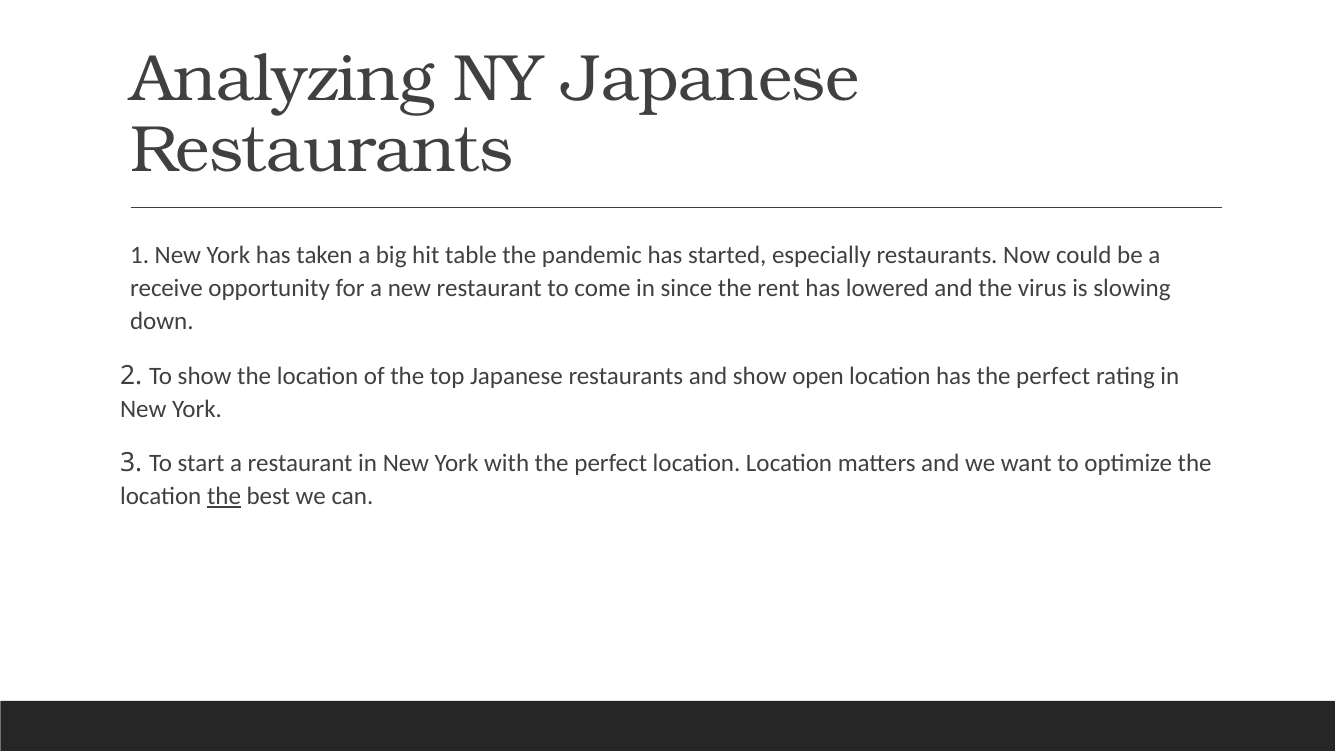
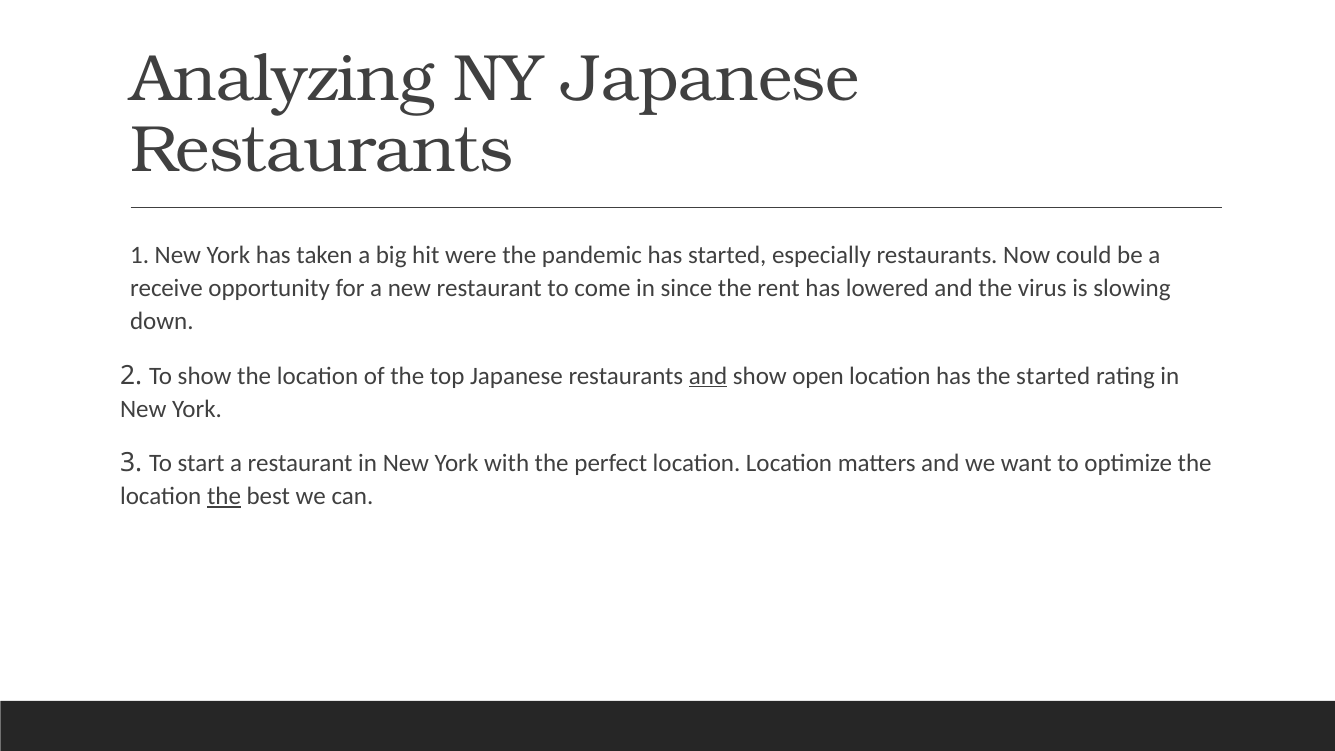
table: table -> were
and at (708, 376) underline: none -> present
has the perfect: perfect -> started
